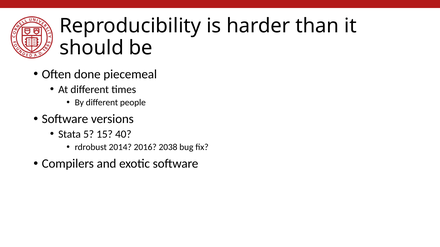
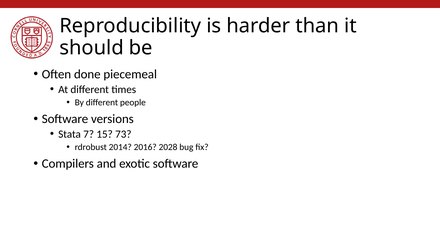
5: 5 -> 7
40: 40 -> 73
2038: 2038 -> 2028
